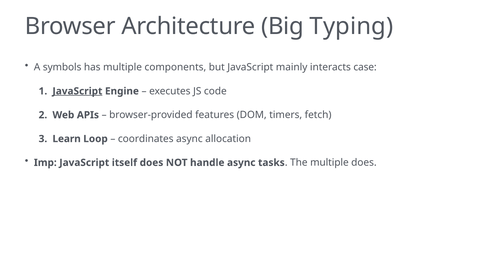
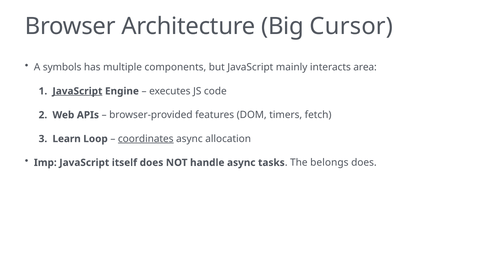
Typing: Typing -> Cursor
case: case -> area
coordinates underline: none -> present
The multiple: multiple -> belongs
